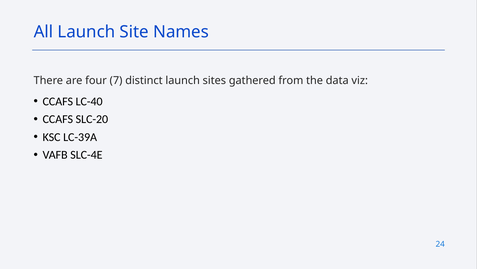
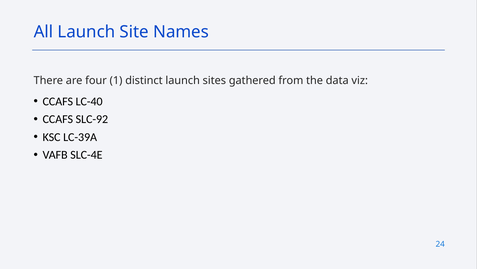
7: 7 -> 1
SLC-20: SLC-20 -> SLC-92
